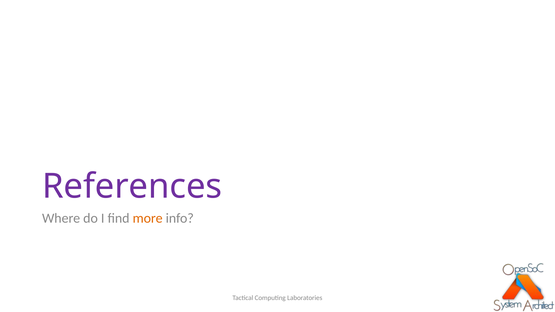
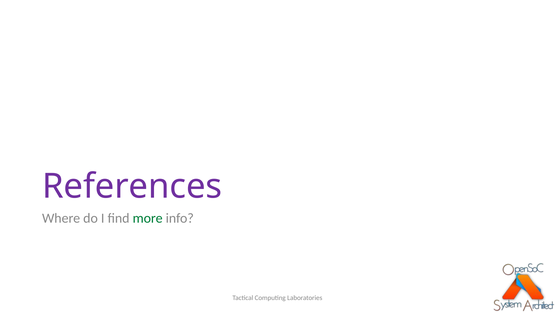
more colour: orange -> green
